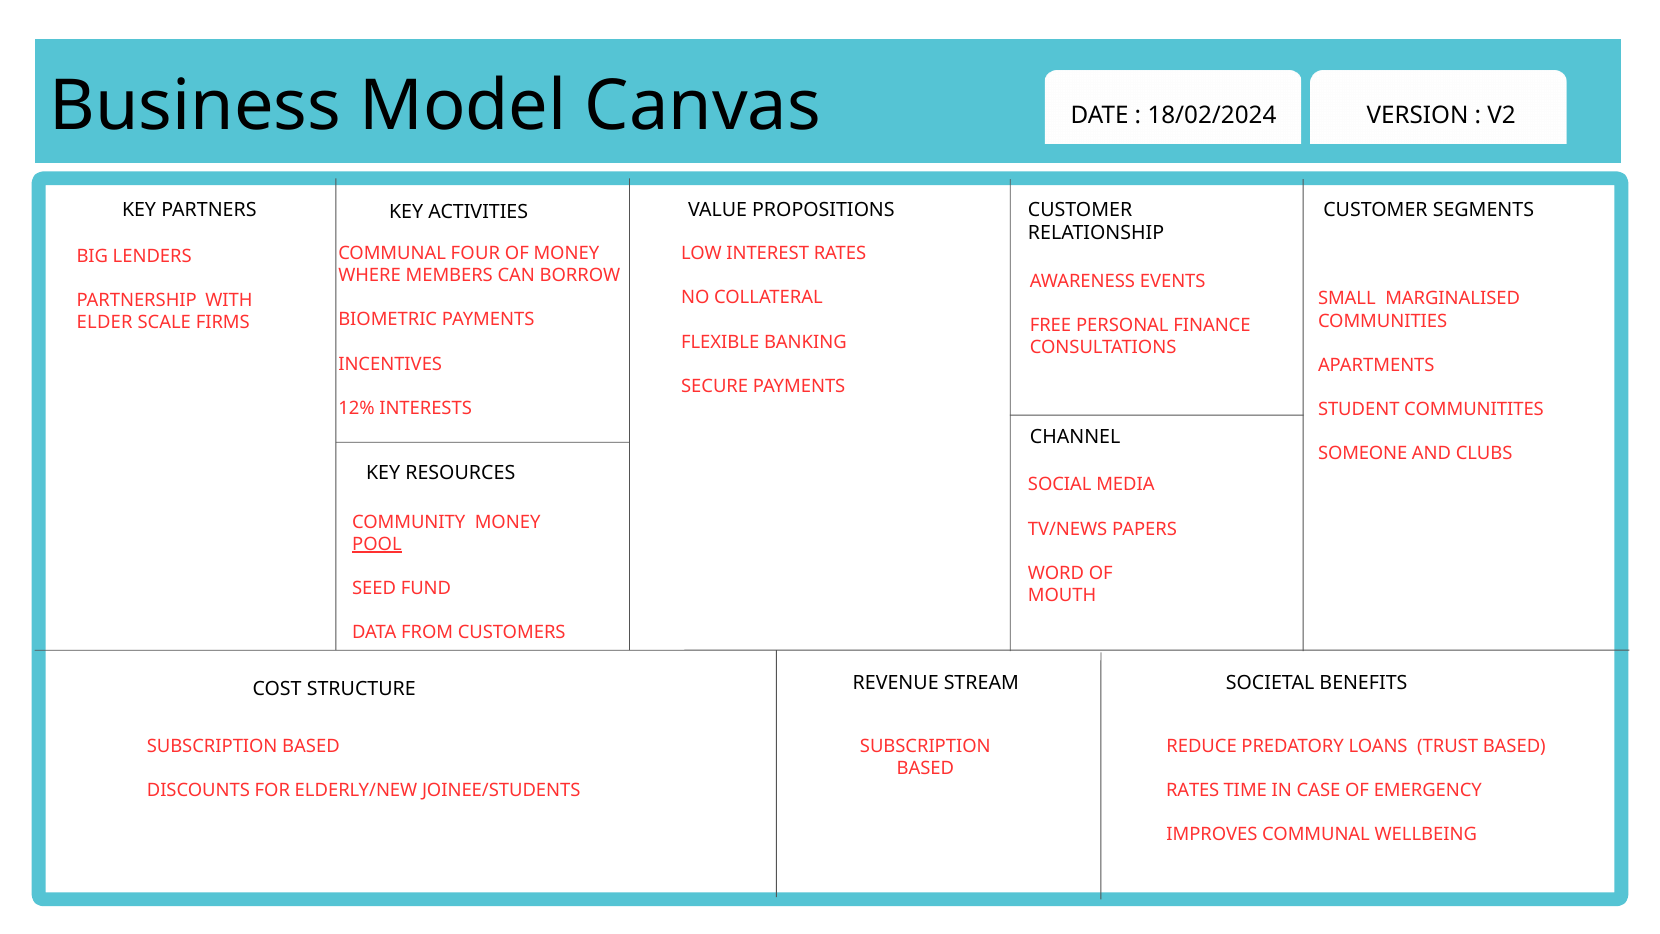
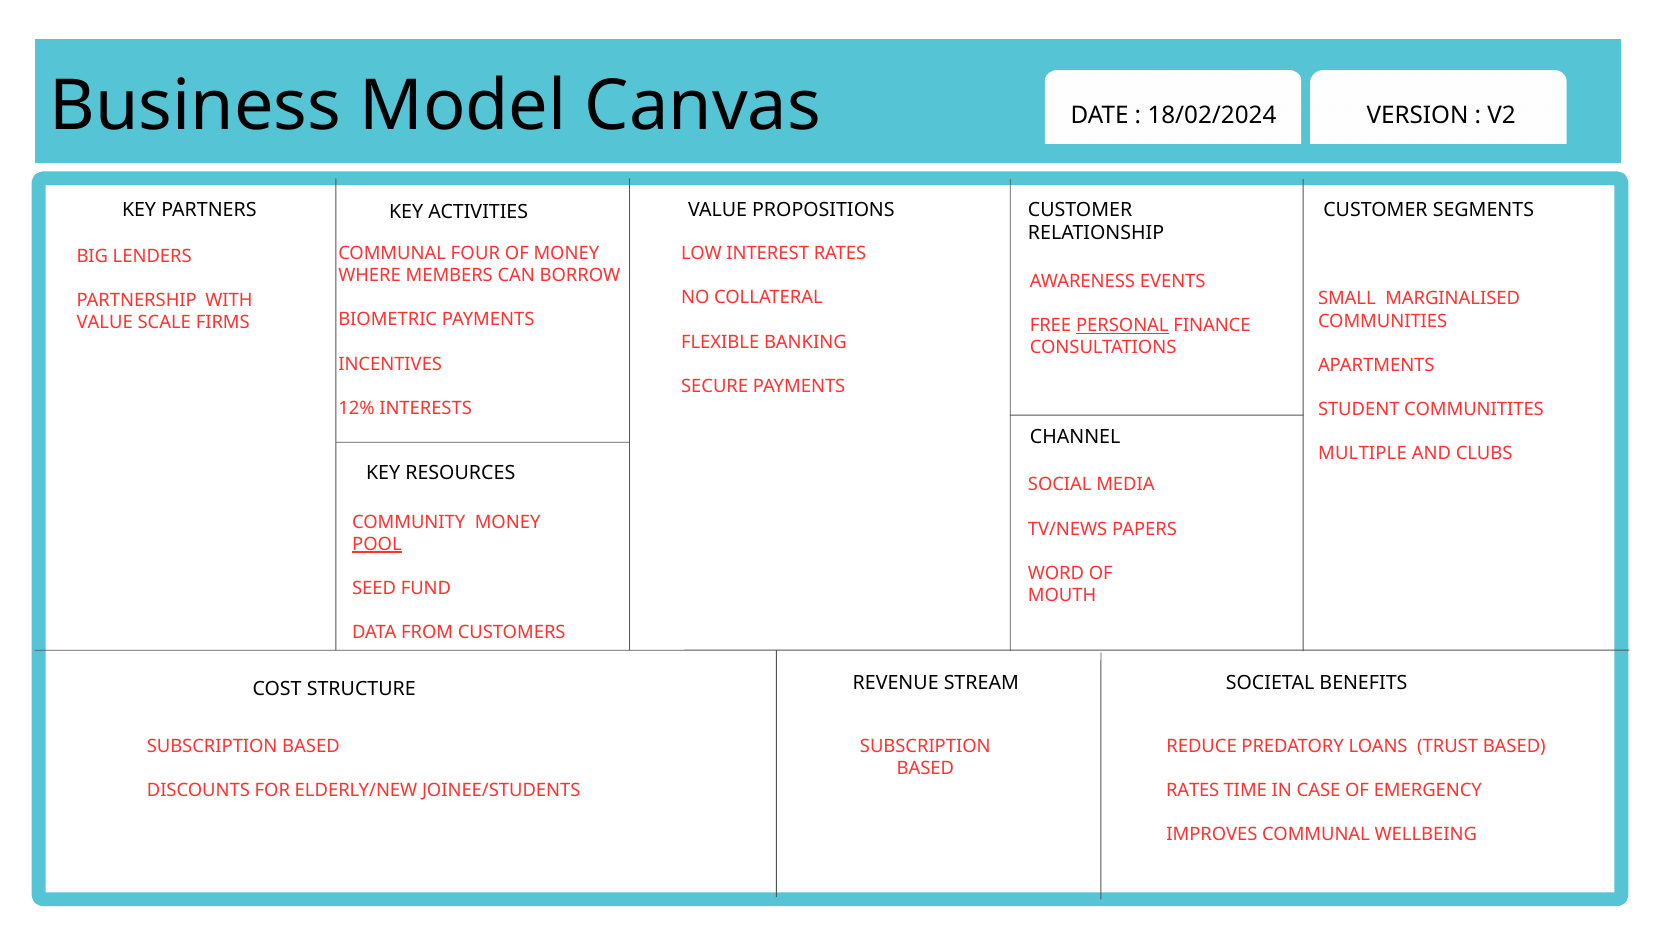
ELDER at (105, 322): ELDER -> VALUE
PERSONAL underline: none -> present
SOMEONE: SOMEONE -> MULTIPLE
